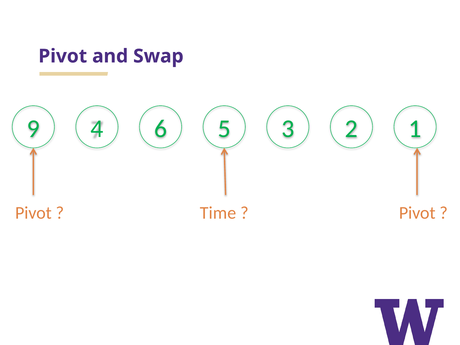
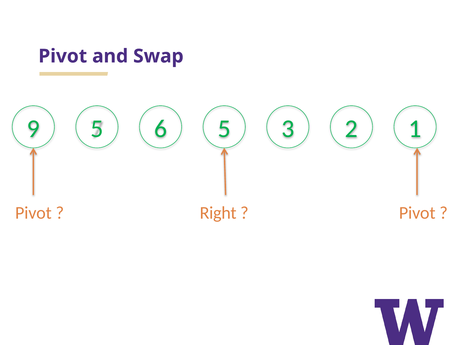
9 4: 4 -> 5
Time: Time -> Right
